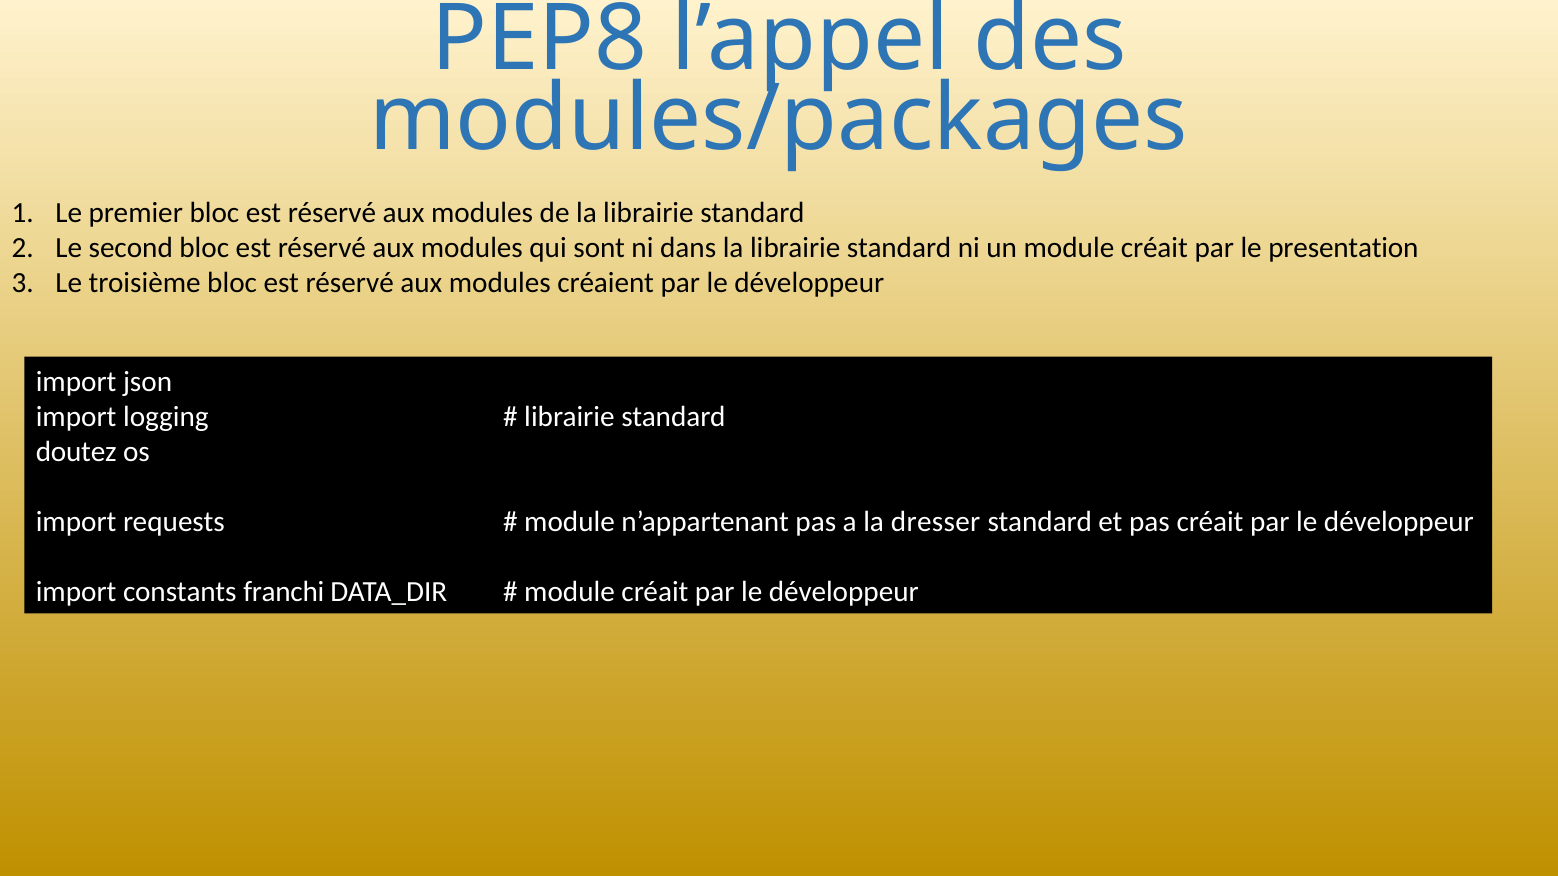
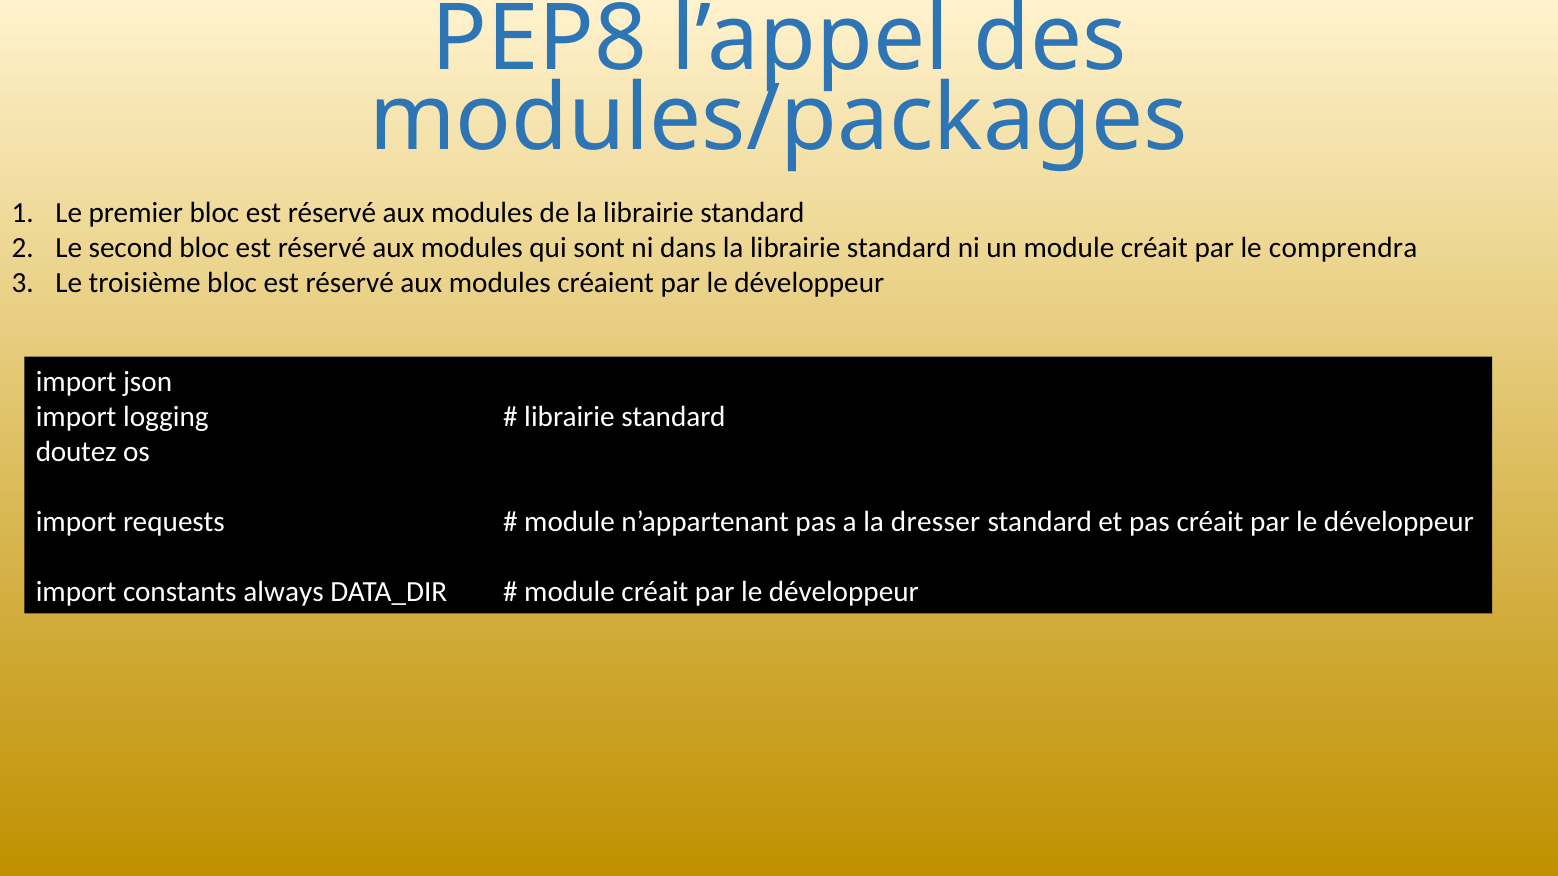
presentation: presentation -> comprendra
franchi: franchi -> always
